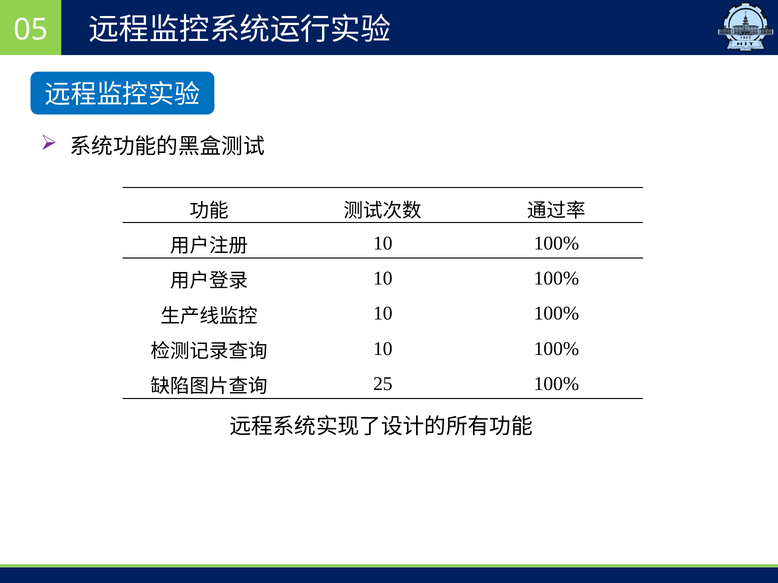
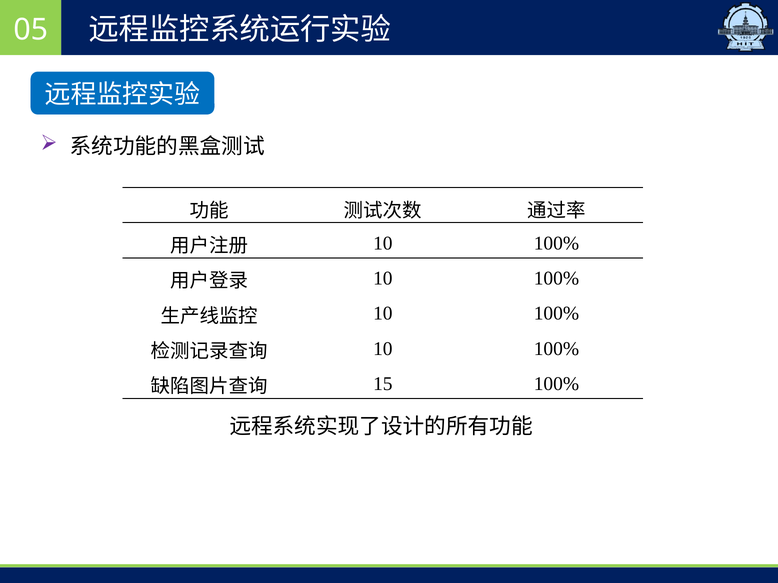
25: 25 -> 15
